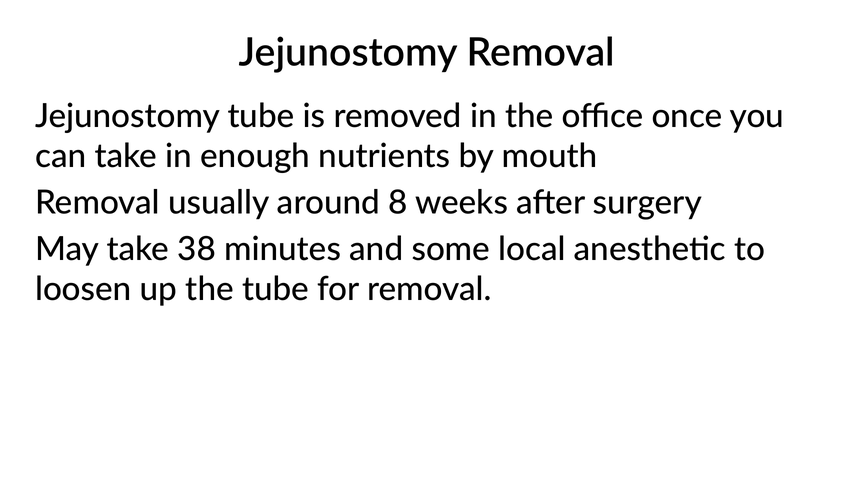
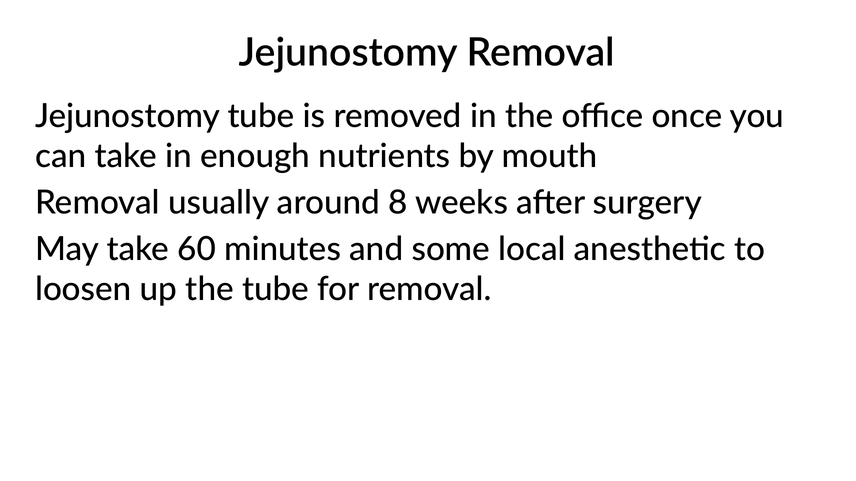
38: 38 -> 60
